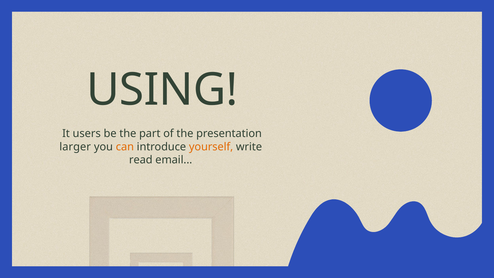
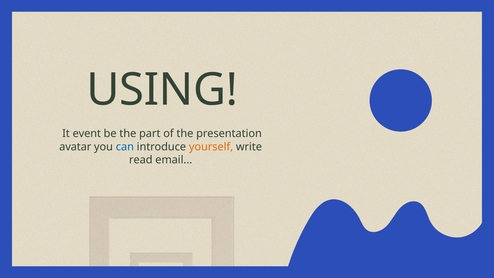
users: users -> event
larger: larger -> avatar
can colour: orange -> blue
